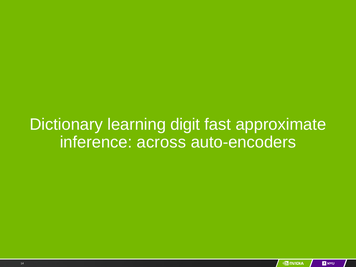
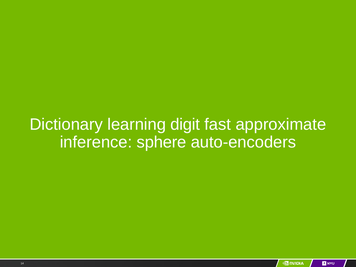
across: across -> sphere
